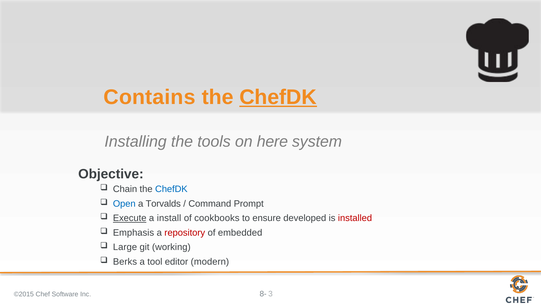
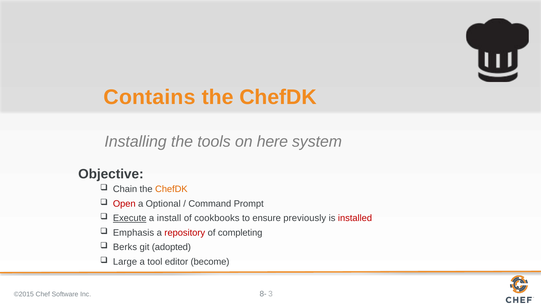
ChefDK at (278, 97) underline: present -> none
ChefDK at (171, 189) colour: blue -> orange
Open colour: blue -> red
Torvalds: Torvalds -> Optional
developed: developed -> previously
embedded: embedded -> completing
Large: Large -> Berks
working: working -> adopted
Berks: Berks -> Large
modern: modern -> become
